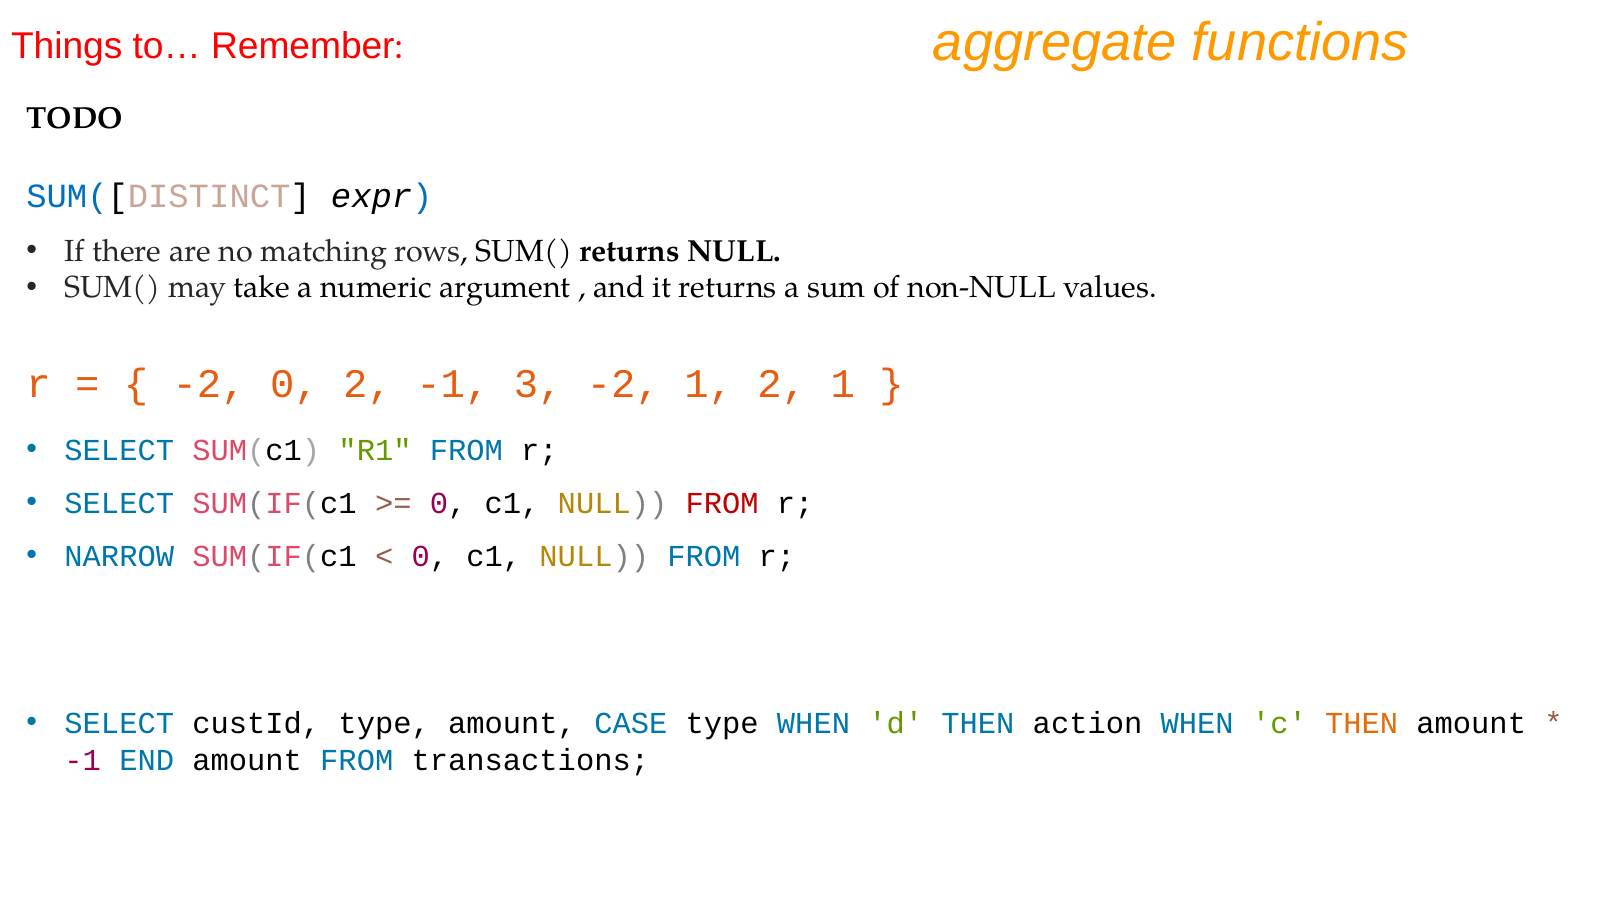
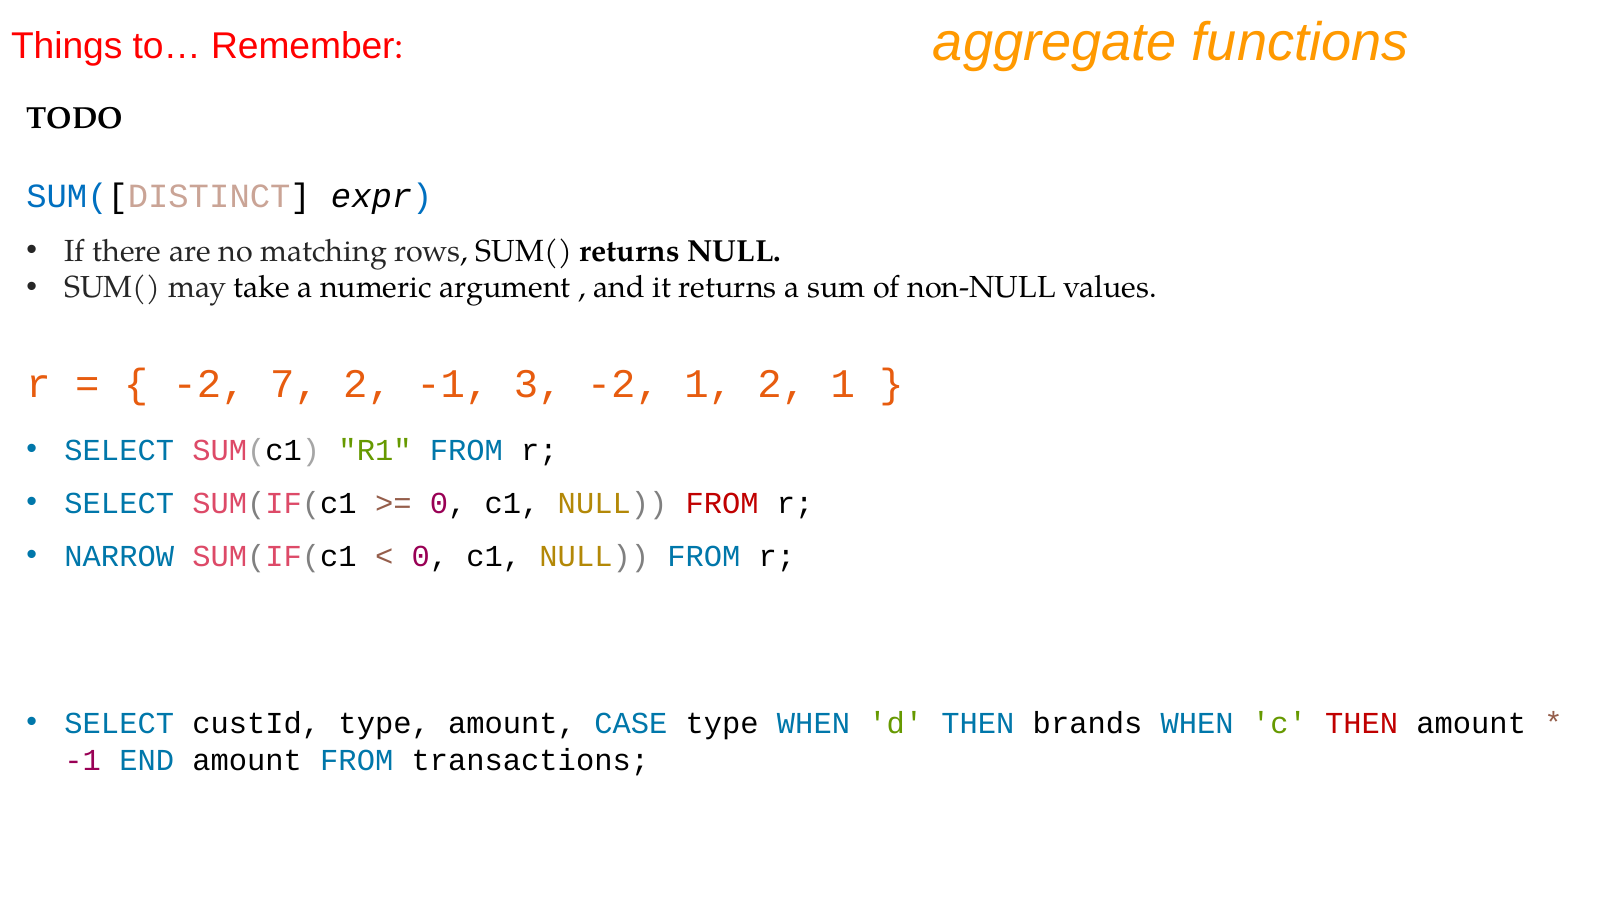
-2 0: 0 -> 7
action: action -> brands
THEN at (1362, 723) colour: orange -> red
